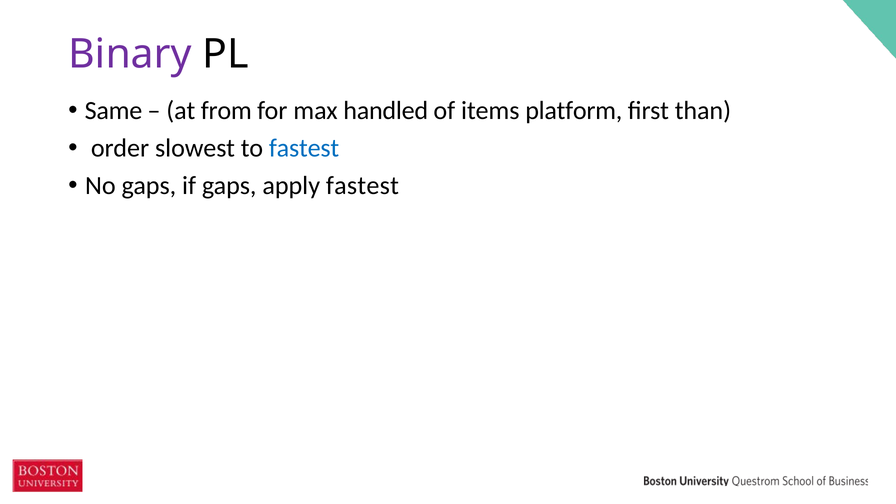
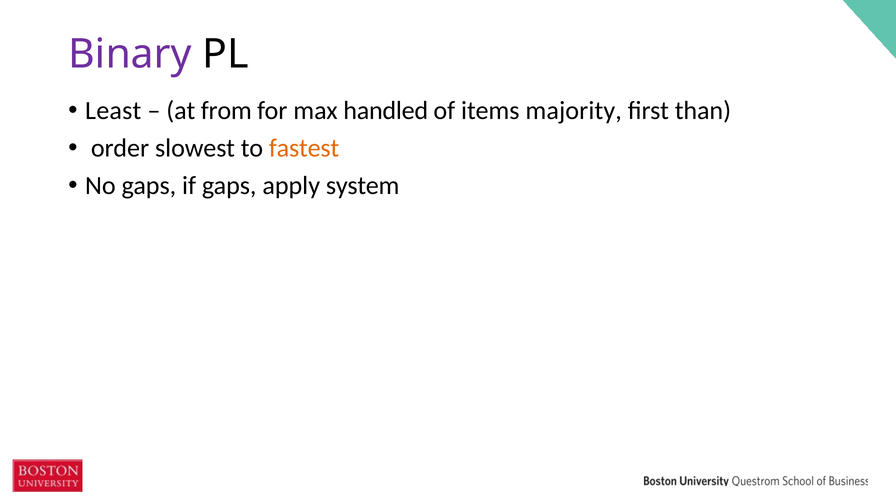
Same: Same -> Least
platform: platform -> majority
fastest at (304, 148) colour: blue -> orange
apply fastest: fastest -> system
